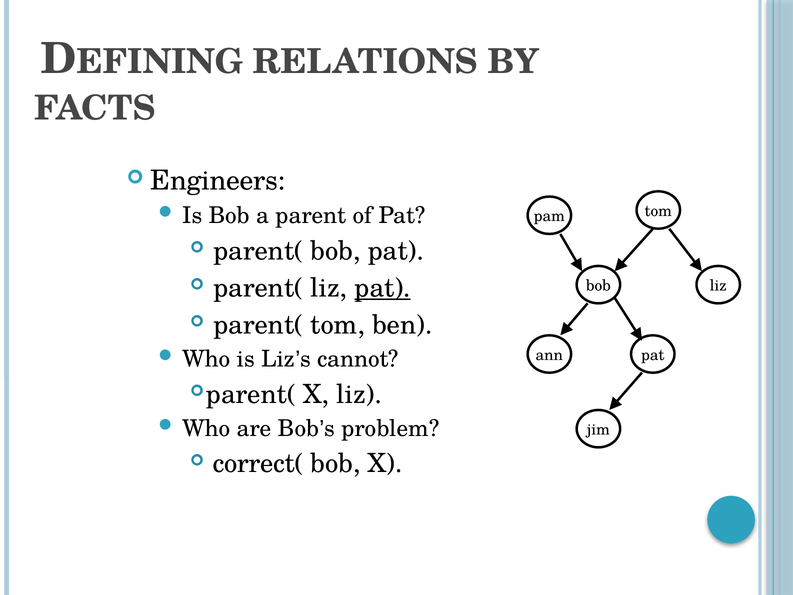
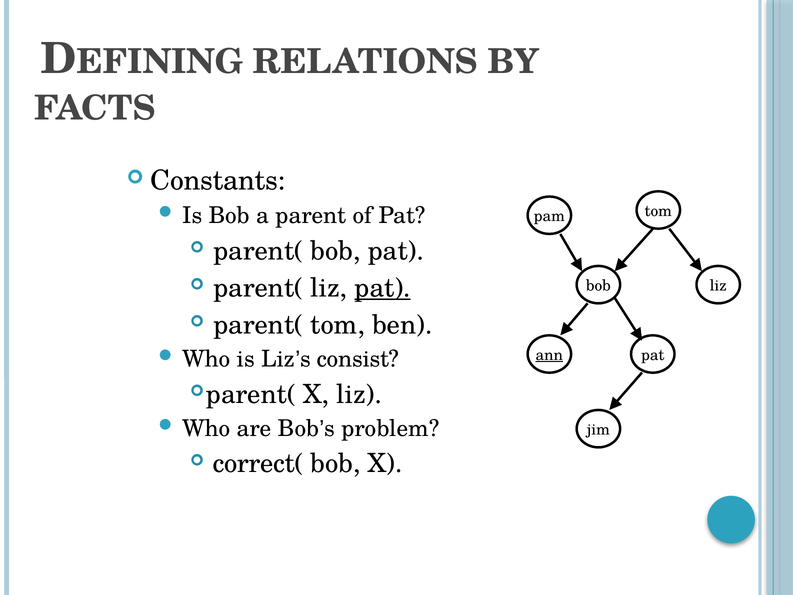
Engineers: Engineers -> Constants
cannot: cannot -> consist
ann underline: none -> present
